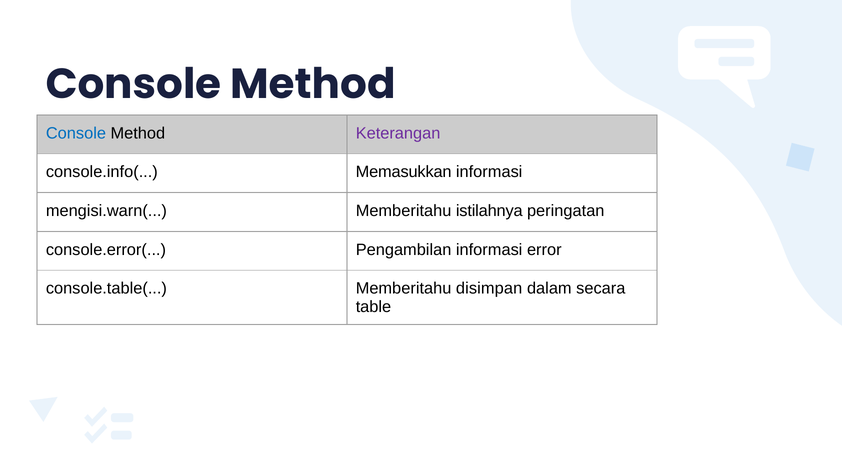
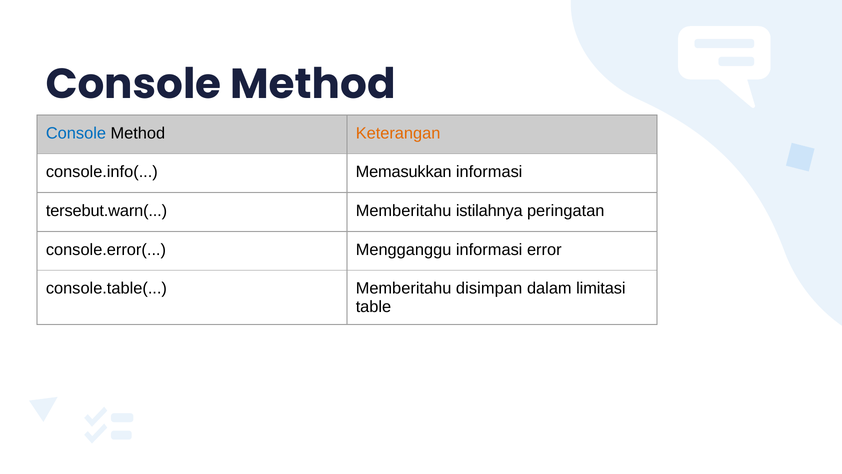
Keterangan colour: purple -> orange
mengisi.warn(: mengisi.warn( -> tersebut.warn(
Pengambilan: Pengambilan -> Mengganggu
secara: secara -> limitasi
